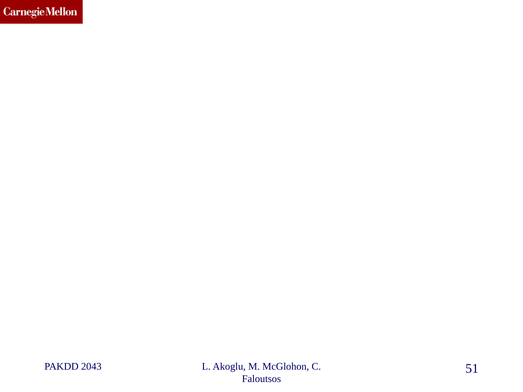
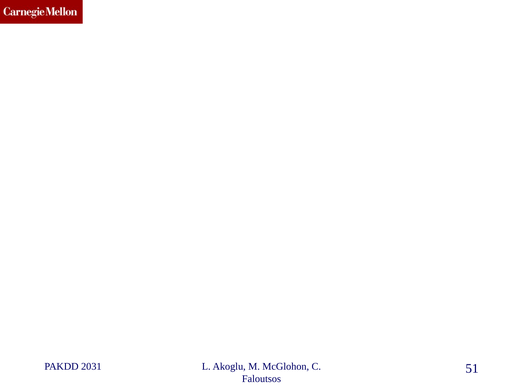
2043: 2043 -> 2031
